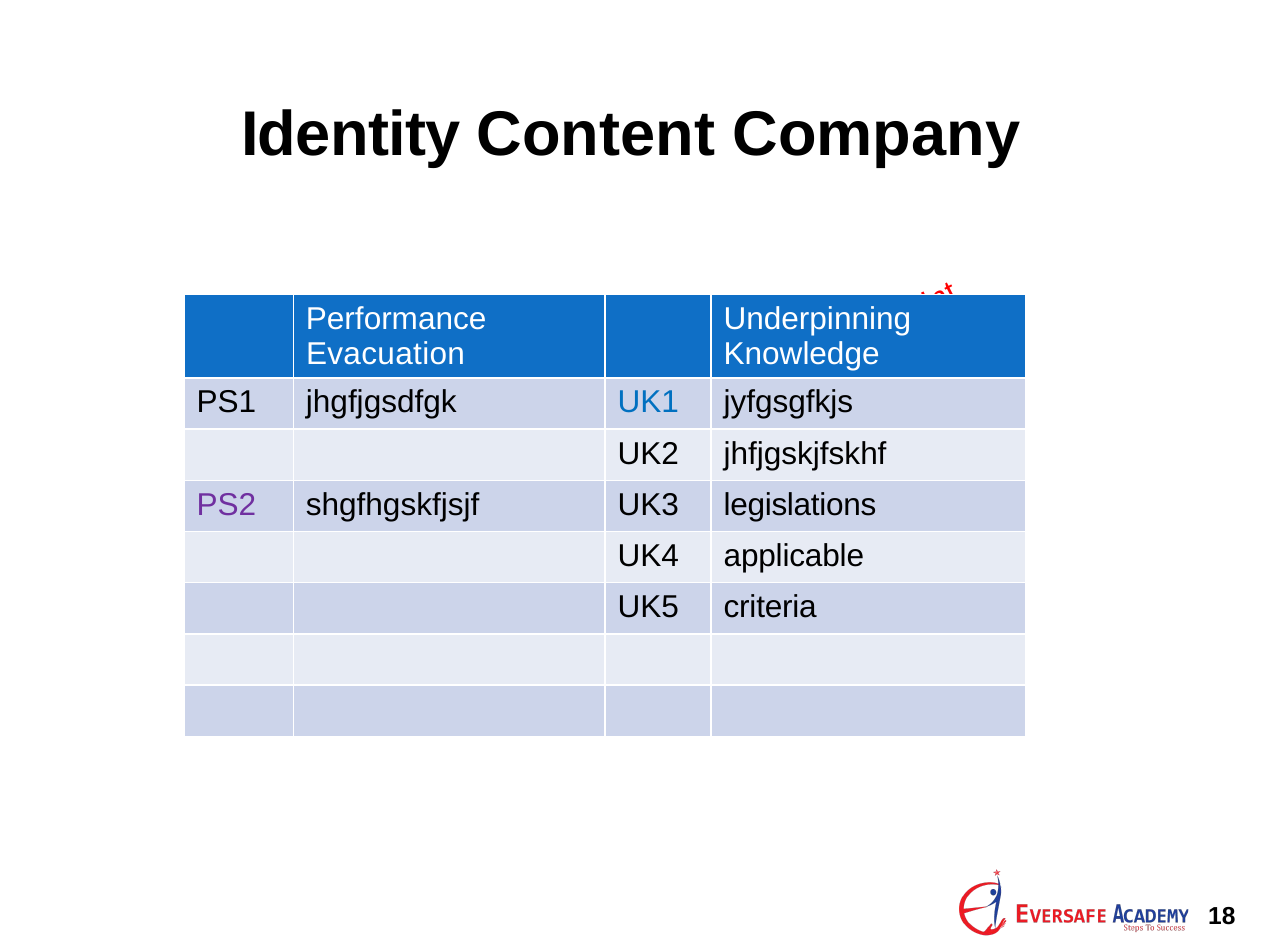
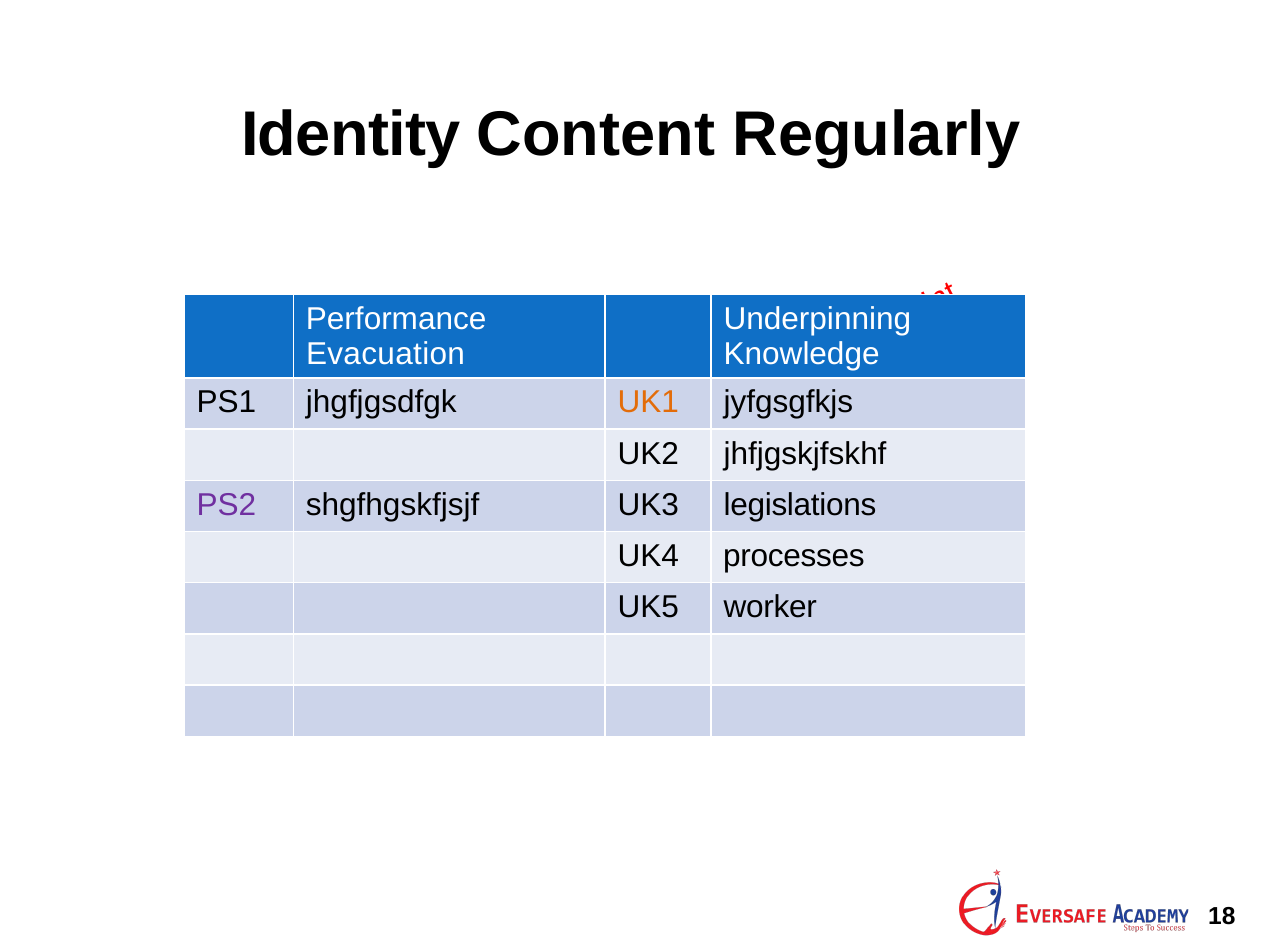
Company: Company -> Regularly
UK1 colour: blue -> orange
applicable: applicable -> processes
criteria: criteria -> worker
